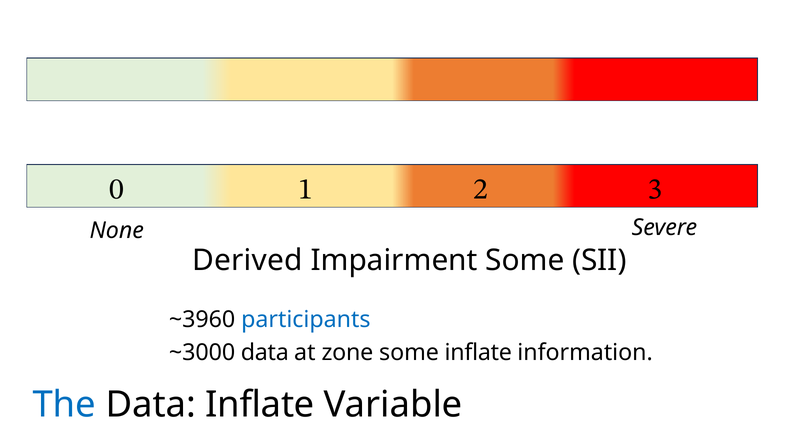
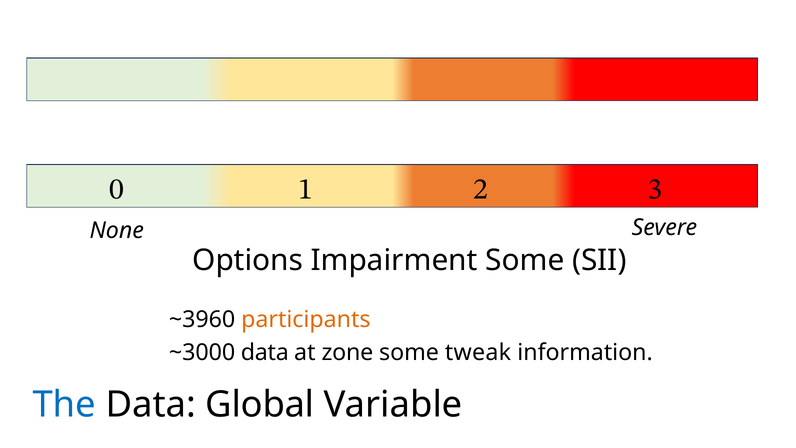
Derived: Derived -> Options
participants colour: blue -> orange
some inflate: inflate -> tweak
Data Inflate: Inflate -> Global
